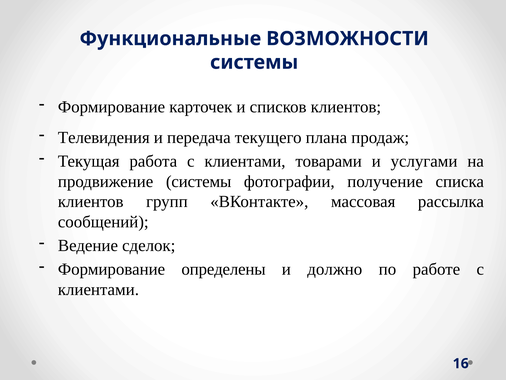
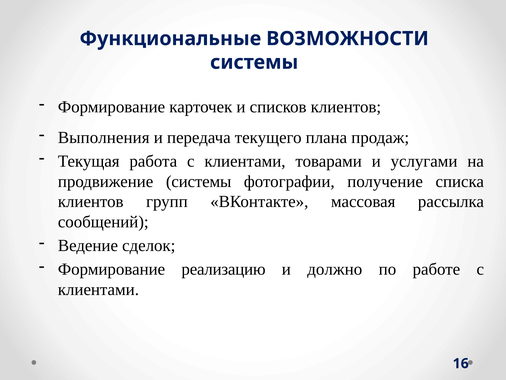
Телевидения: Телевидения -> Выполнения
определены: определены -> реализацию
